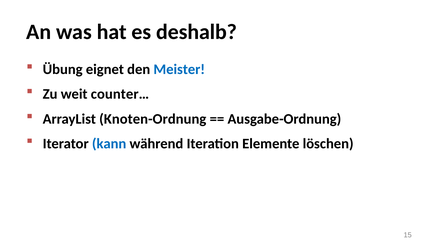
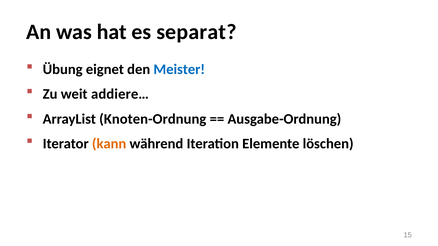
deshalb: deshalb -> separat
counter…: counter… -> addiere…
kann colour: blue -> orange
